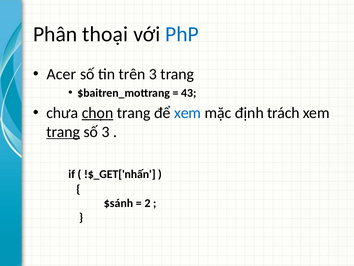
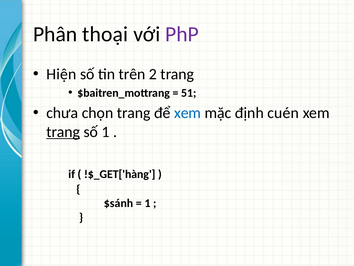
PhP colour: blue -> purple
Acer: Acer -> Hiện
trên 3: 3 -> 2
43: 43 -> 51
chọn underline: present -> none
trách: trách -> cuén
số 3: 3 -> 1
!$_GET['nhấn: !$_GET['nhấn -> !$_GET['hàng
2 at (148, 203): 2 -> 1
